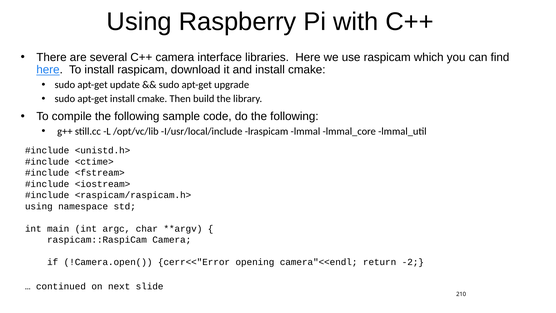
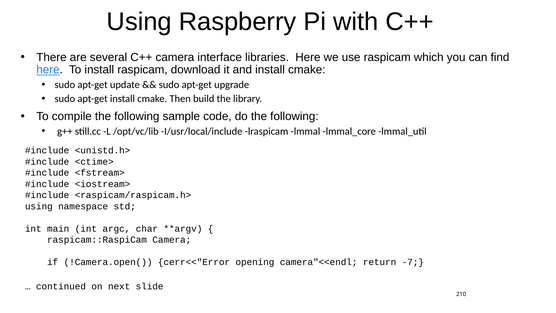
-2: -2 -> -7
